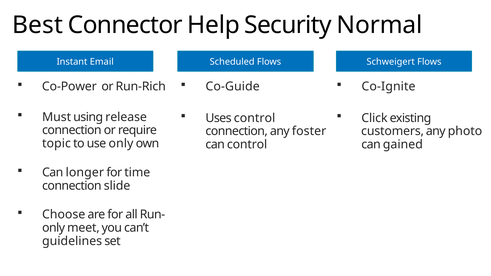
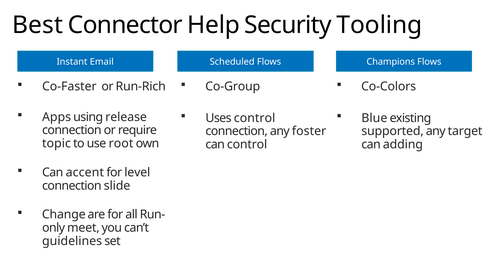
Normal: Normal -> Tooling
Schweigert: Schweigert -> Champions
Co-Power: Co-Power -> Co-Faster
Co-Guide: Co-Guide -> Co-Group
Co-Ignite: Co-Ignite -> Co-Colors
Must: Must -> Apps
Click: Click -> Blue
customers: customers -> supported
photo: photo -> target
use only: only -> root
gained: gained -> adding
longer: longer -> accent
time: time -> level
Choose: Choose -> Change
